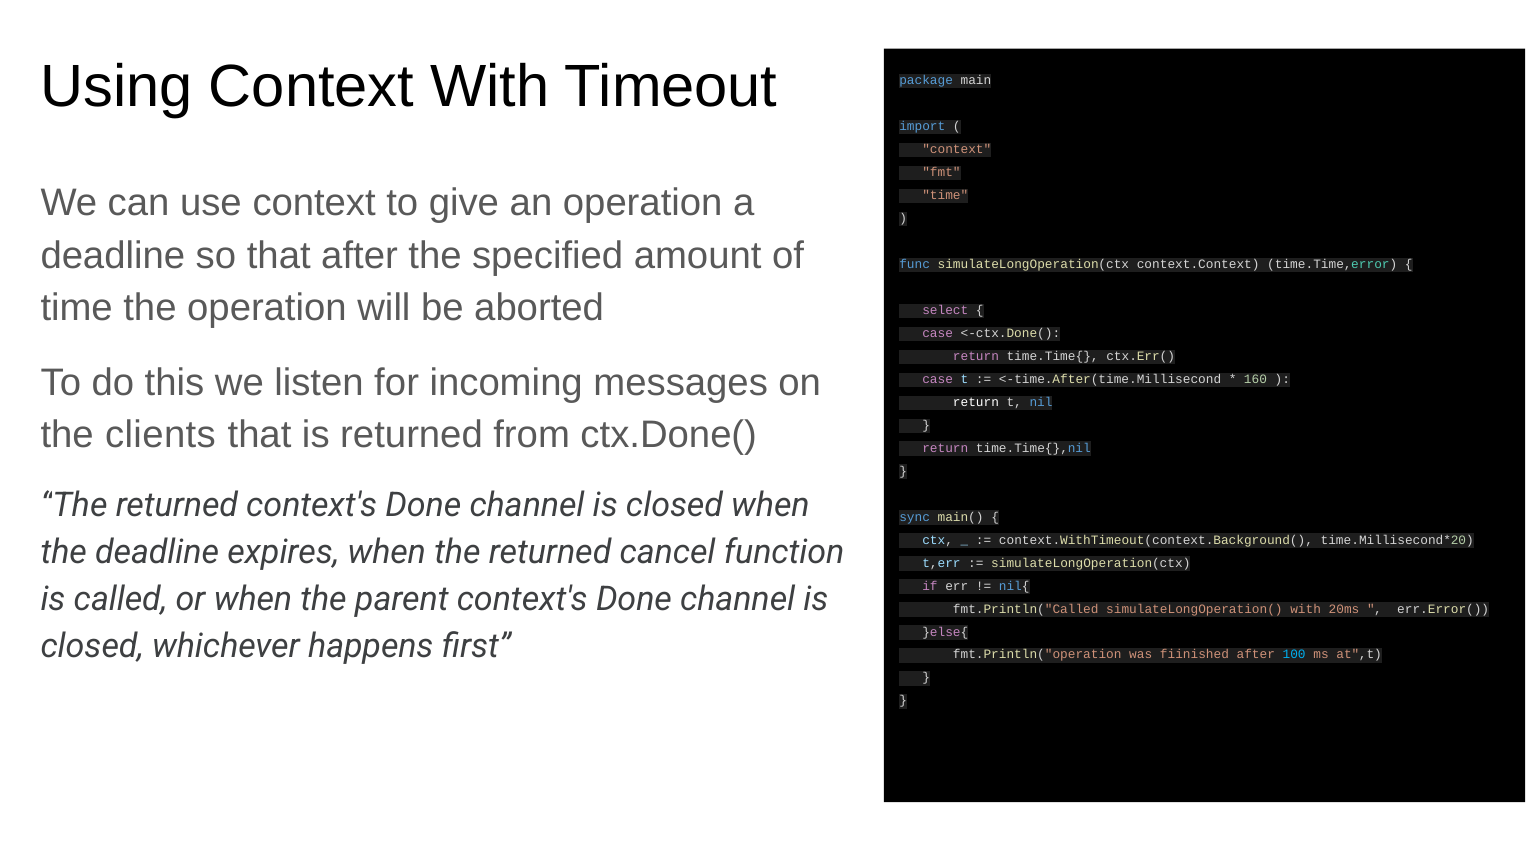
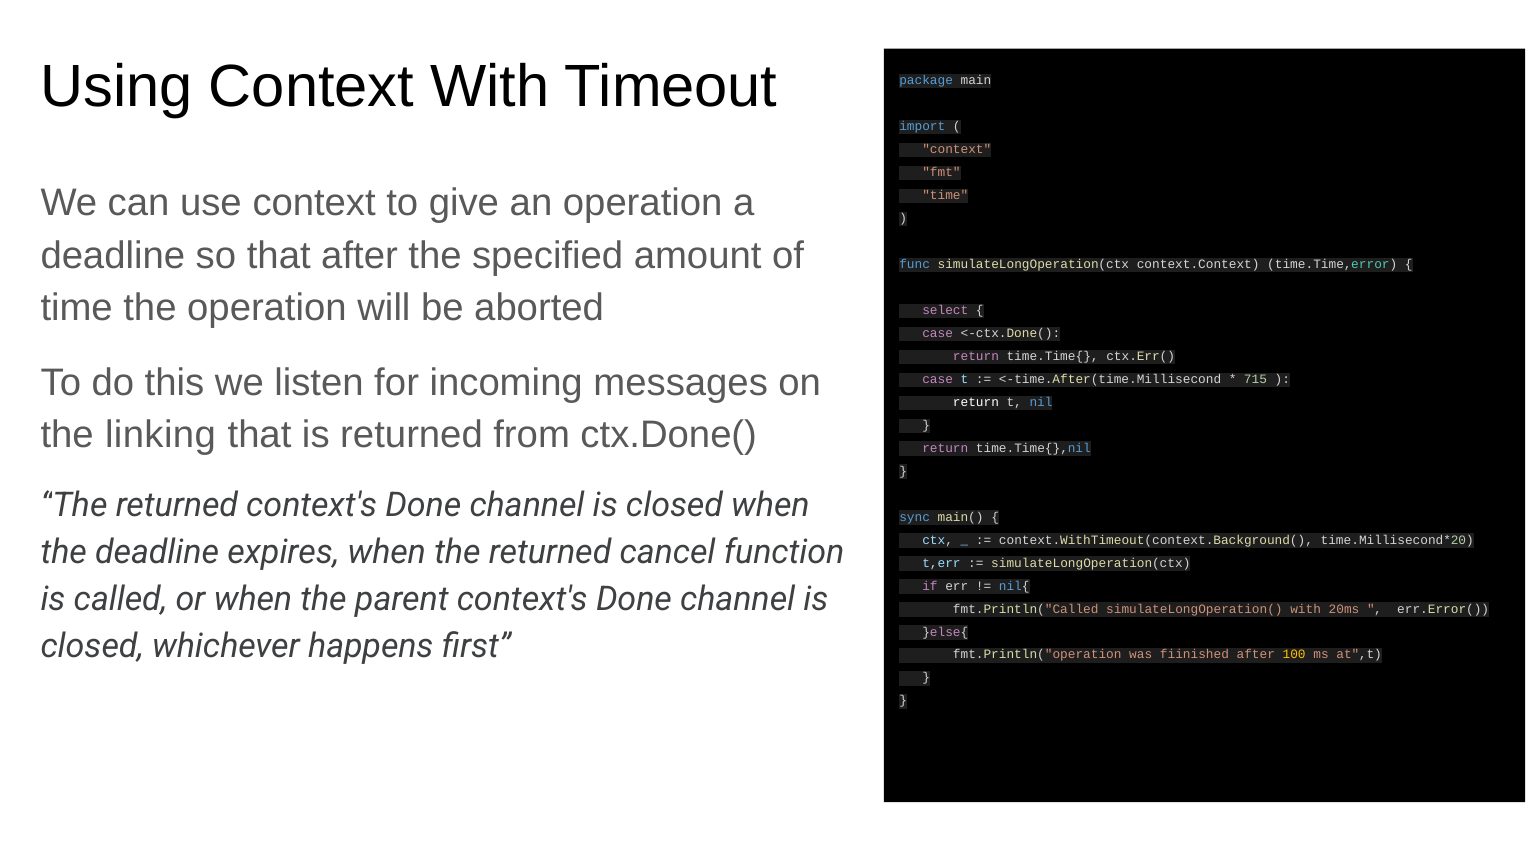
160: 160 -> 715
clients: clients -> linking
100 colour: light blue -> yellow
